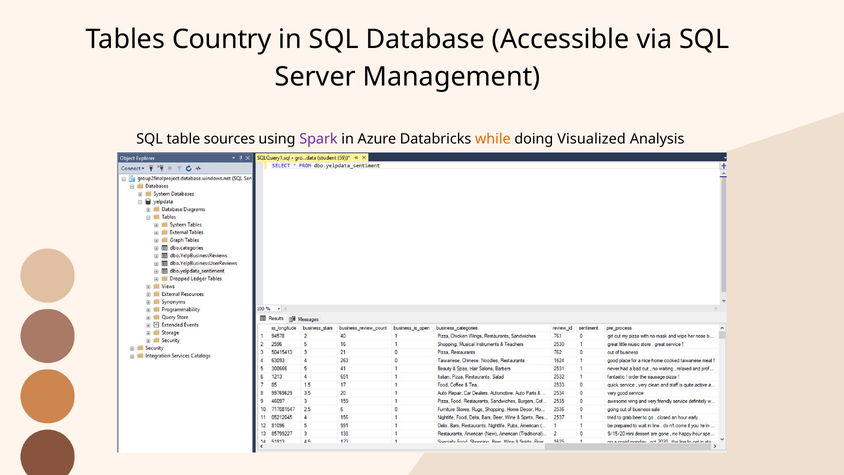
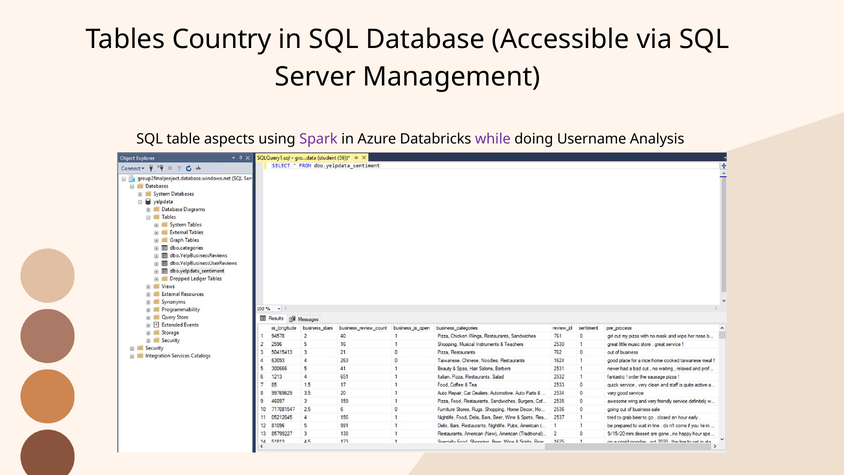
sources: sources -> aspects
while colour: orange -> purple
Visualized: Visualized -> Username
